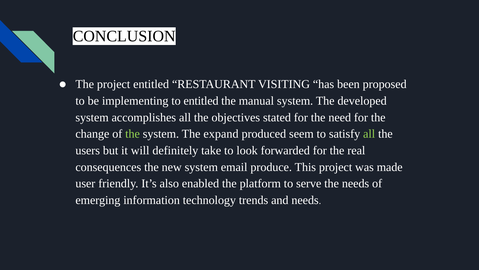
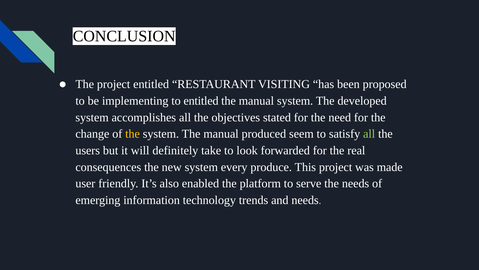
the at (133, 134) colour: light green -> yellow
system The expand: expand -> manual
email: email -> every
